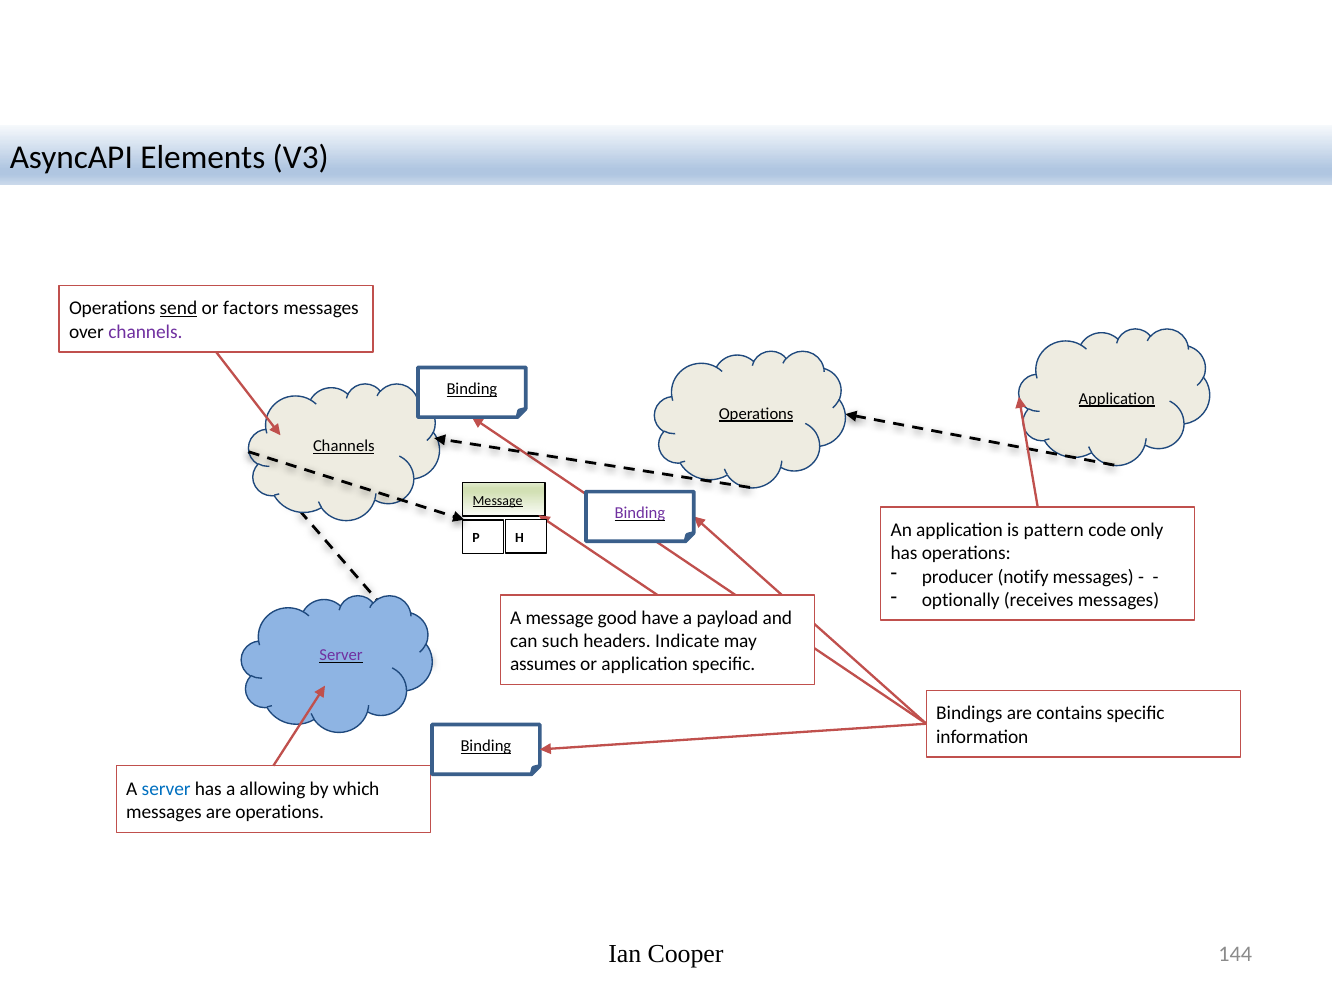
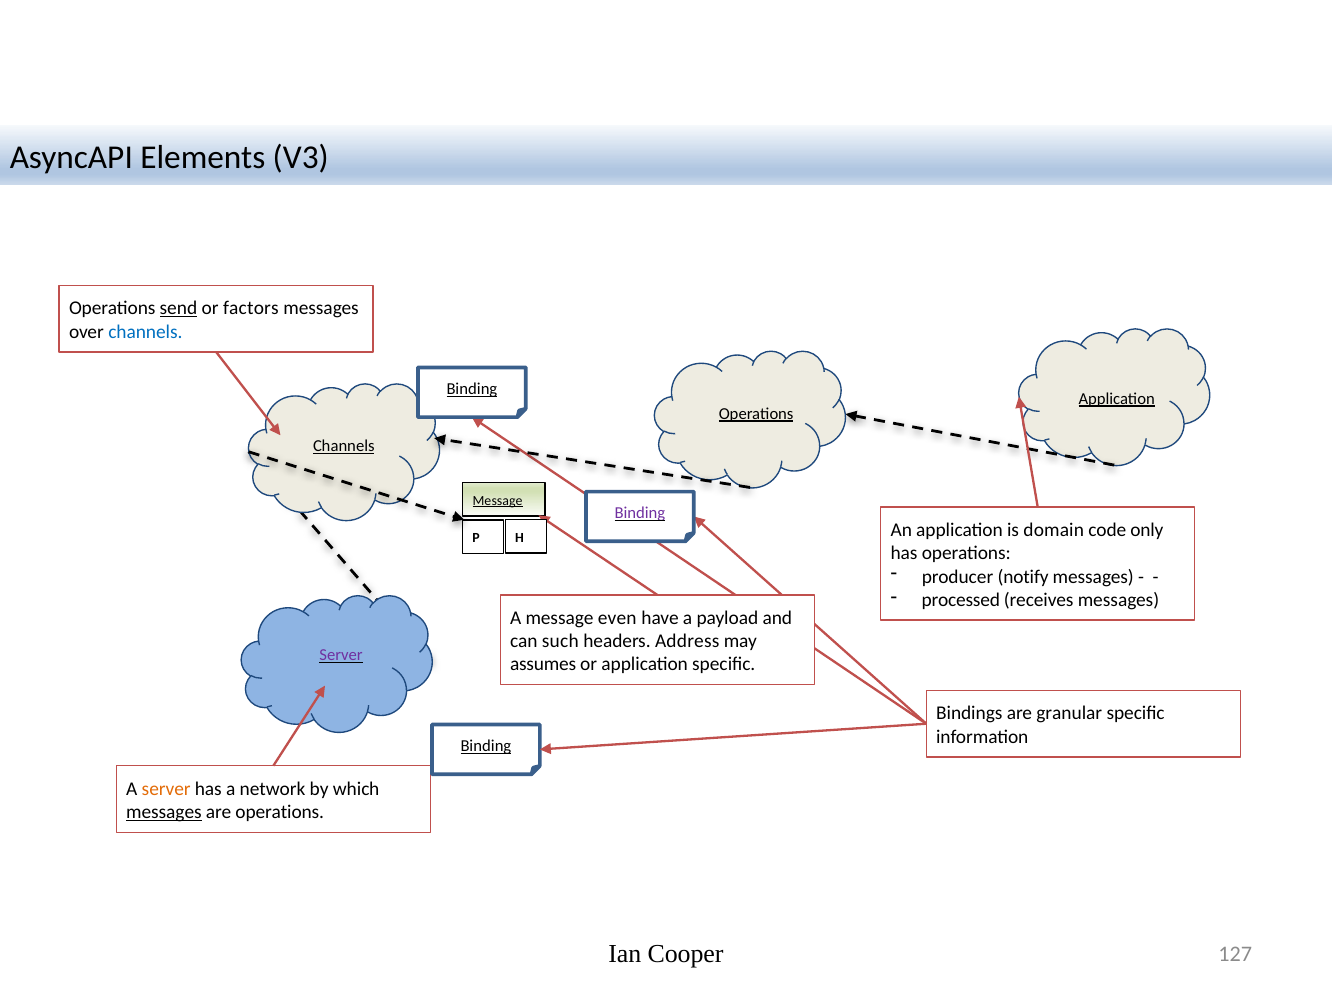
channels at (145, 332) colour: purple -> blue
pattern: pattern -> domain
optionally: optionally -> processed
good: good -> even
Indicate: Indicate -> Address
contains: contains -> granular
server at (166, 789) colour: blue -> orange
allowing: allowing -> network
messages at (164, 812) underline: none -> present
144: 144 -> 127
